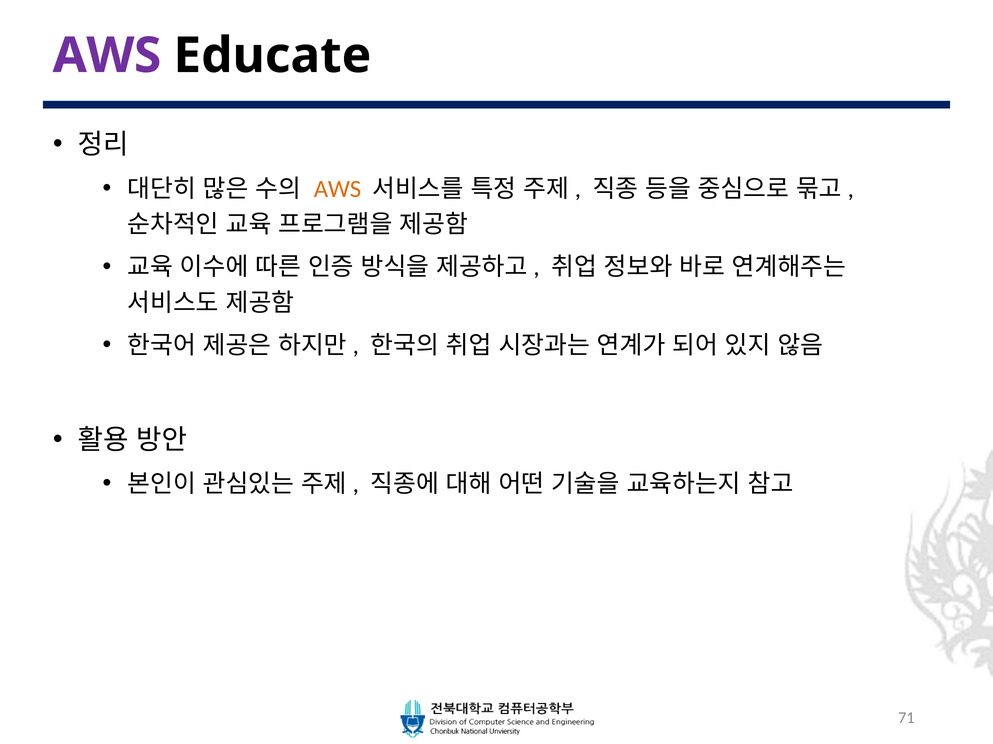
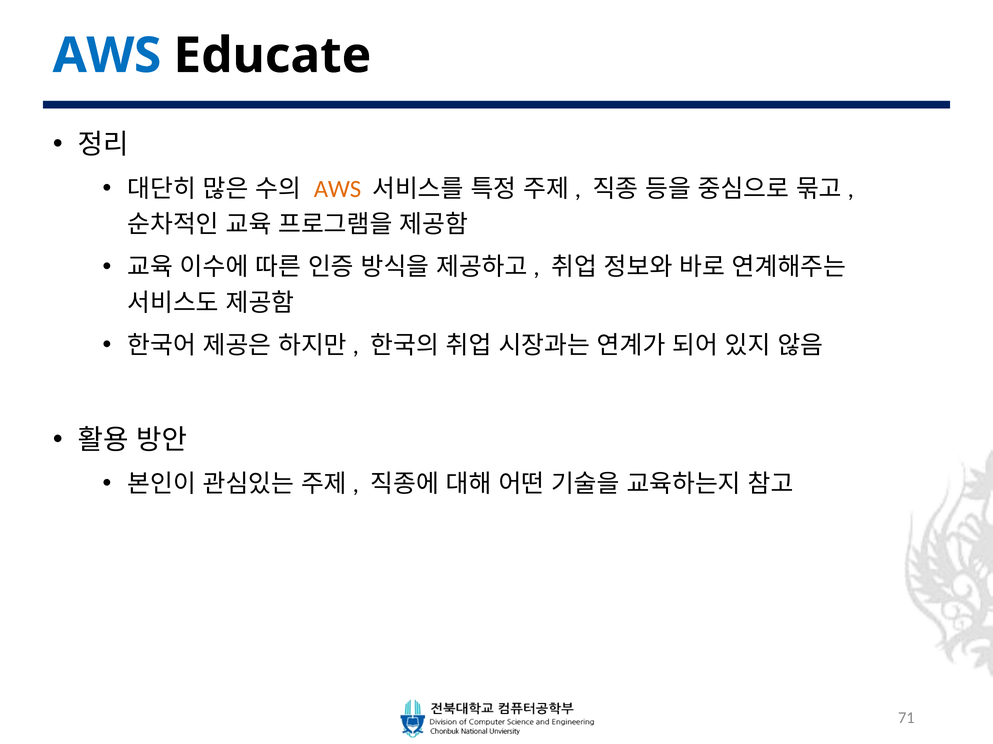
AWS at (107, 56) colour: purple -> blue
